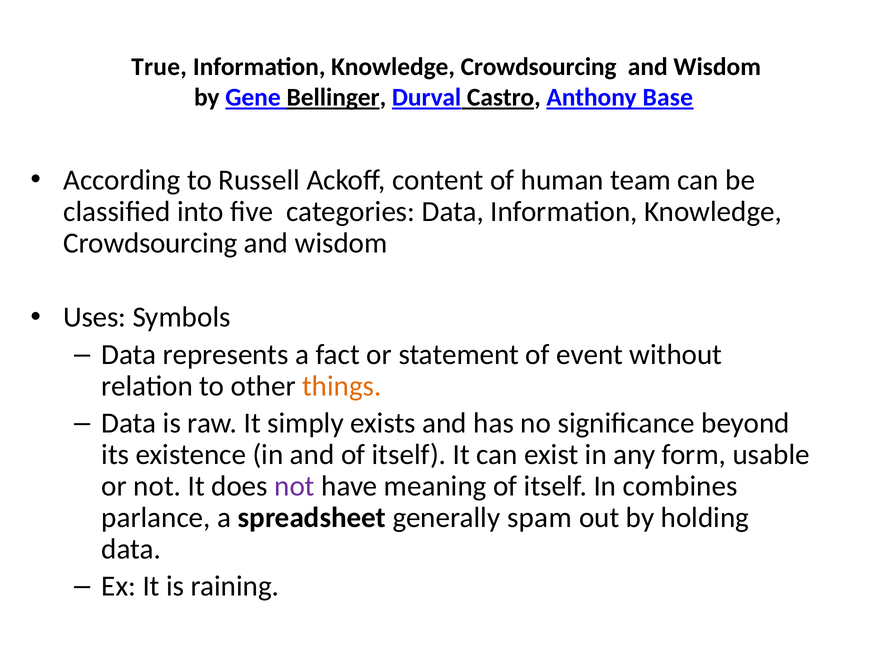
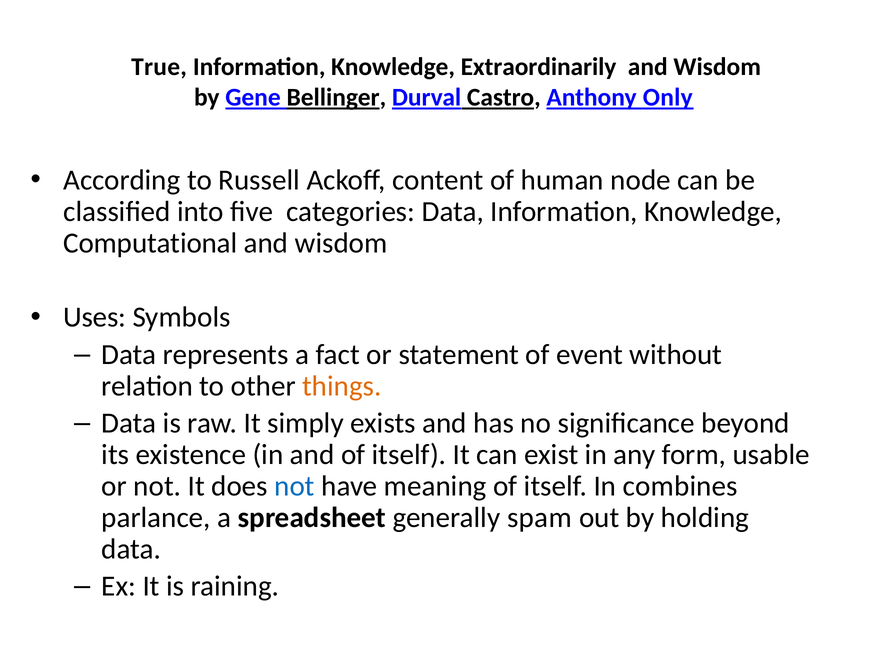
Crowdsourcing at (539, 67): Crowdsourcing -> Extraordinarily
Base: Base -> Only
team: team -> node
Crowdsourcing at (150, 243): Crowdsourcing -> Computational
not at (294, 486) colour: purple -> blue
